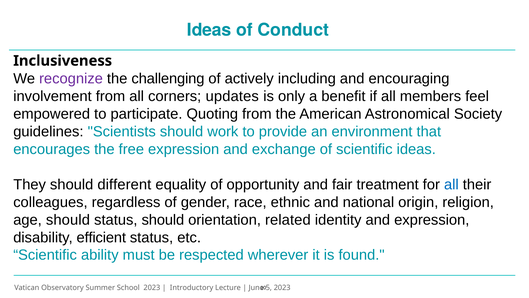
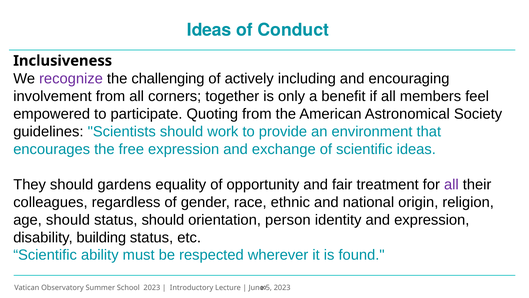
updates: updates -> together
different: different -> gardens
all at (451, 184) colour: blue -> purple
related: related -> person
efficient: efficient -> building
